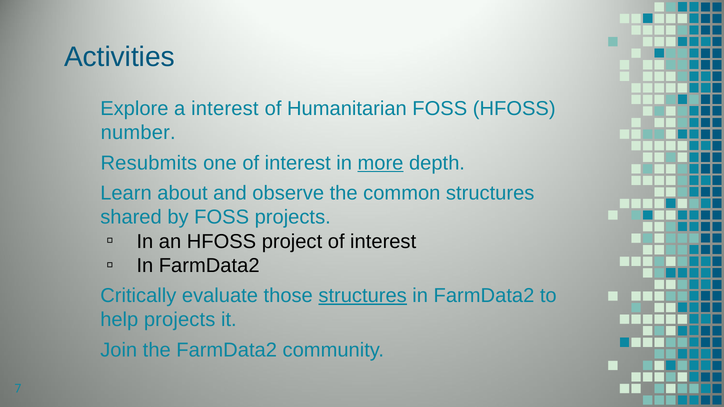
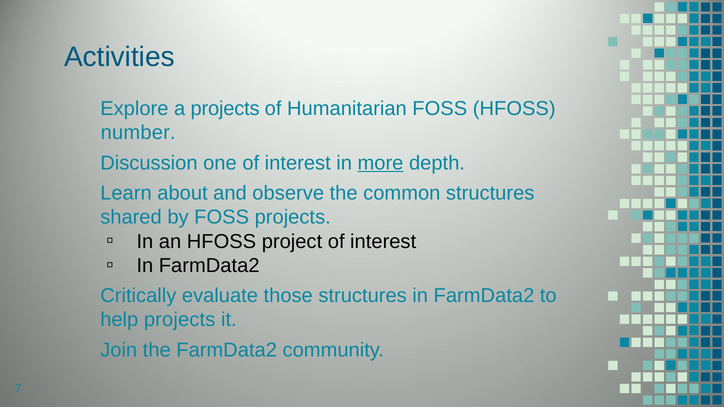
a interest: interest -> projects
Resubmits: Resubmits -> Discussion
structures at (363, 296) underline: present -> none
